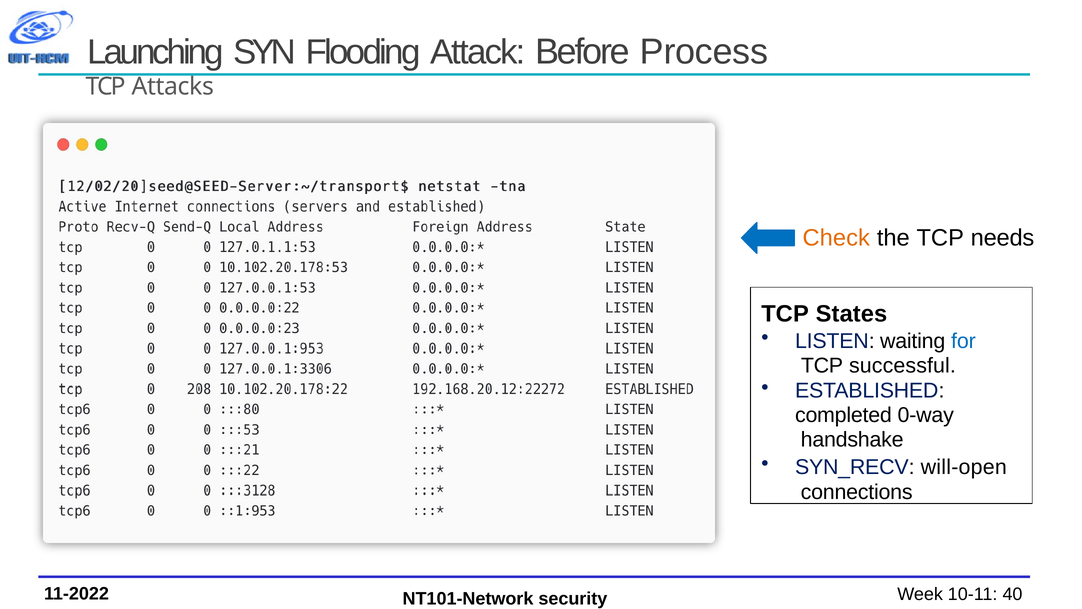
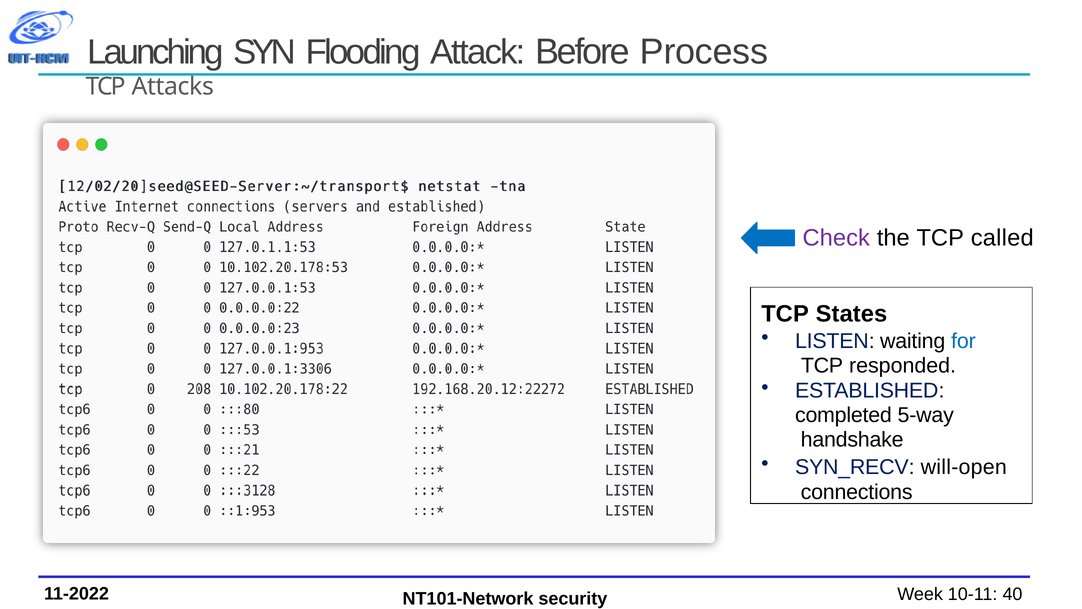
Check colour: orange -> purple
needs: needs -> called
successful: successful -> responded
0-way: 0-way -> 5-way
